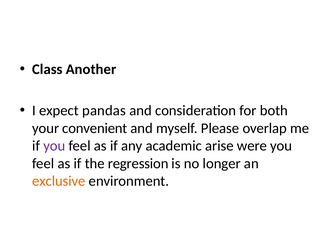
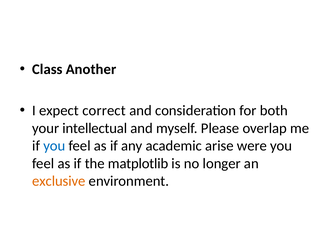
pandas: pandas -> correct
convenient: convenient -> intellectual
you at (54, 146) colour: purple -> blue
regression: regression -> matplotlib
